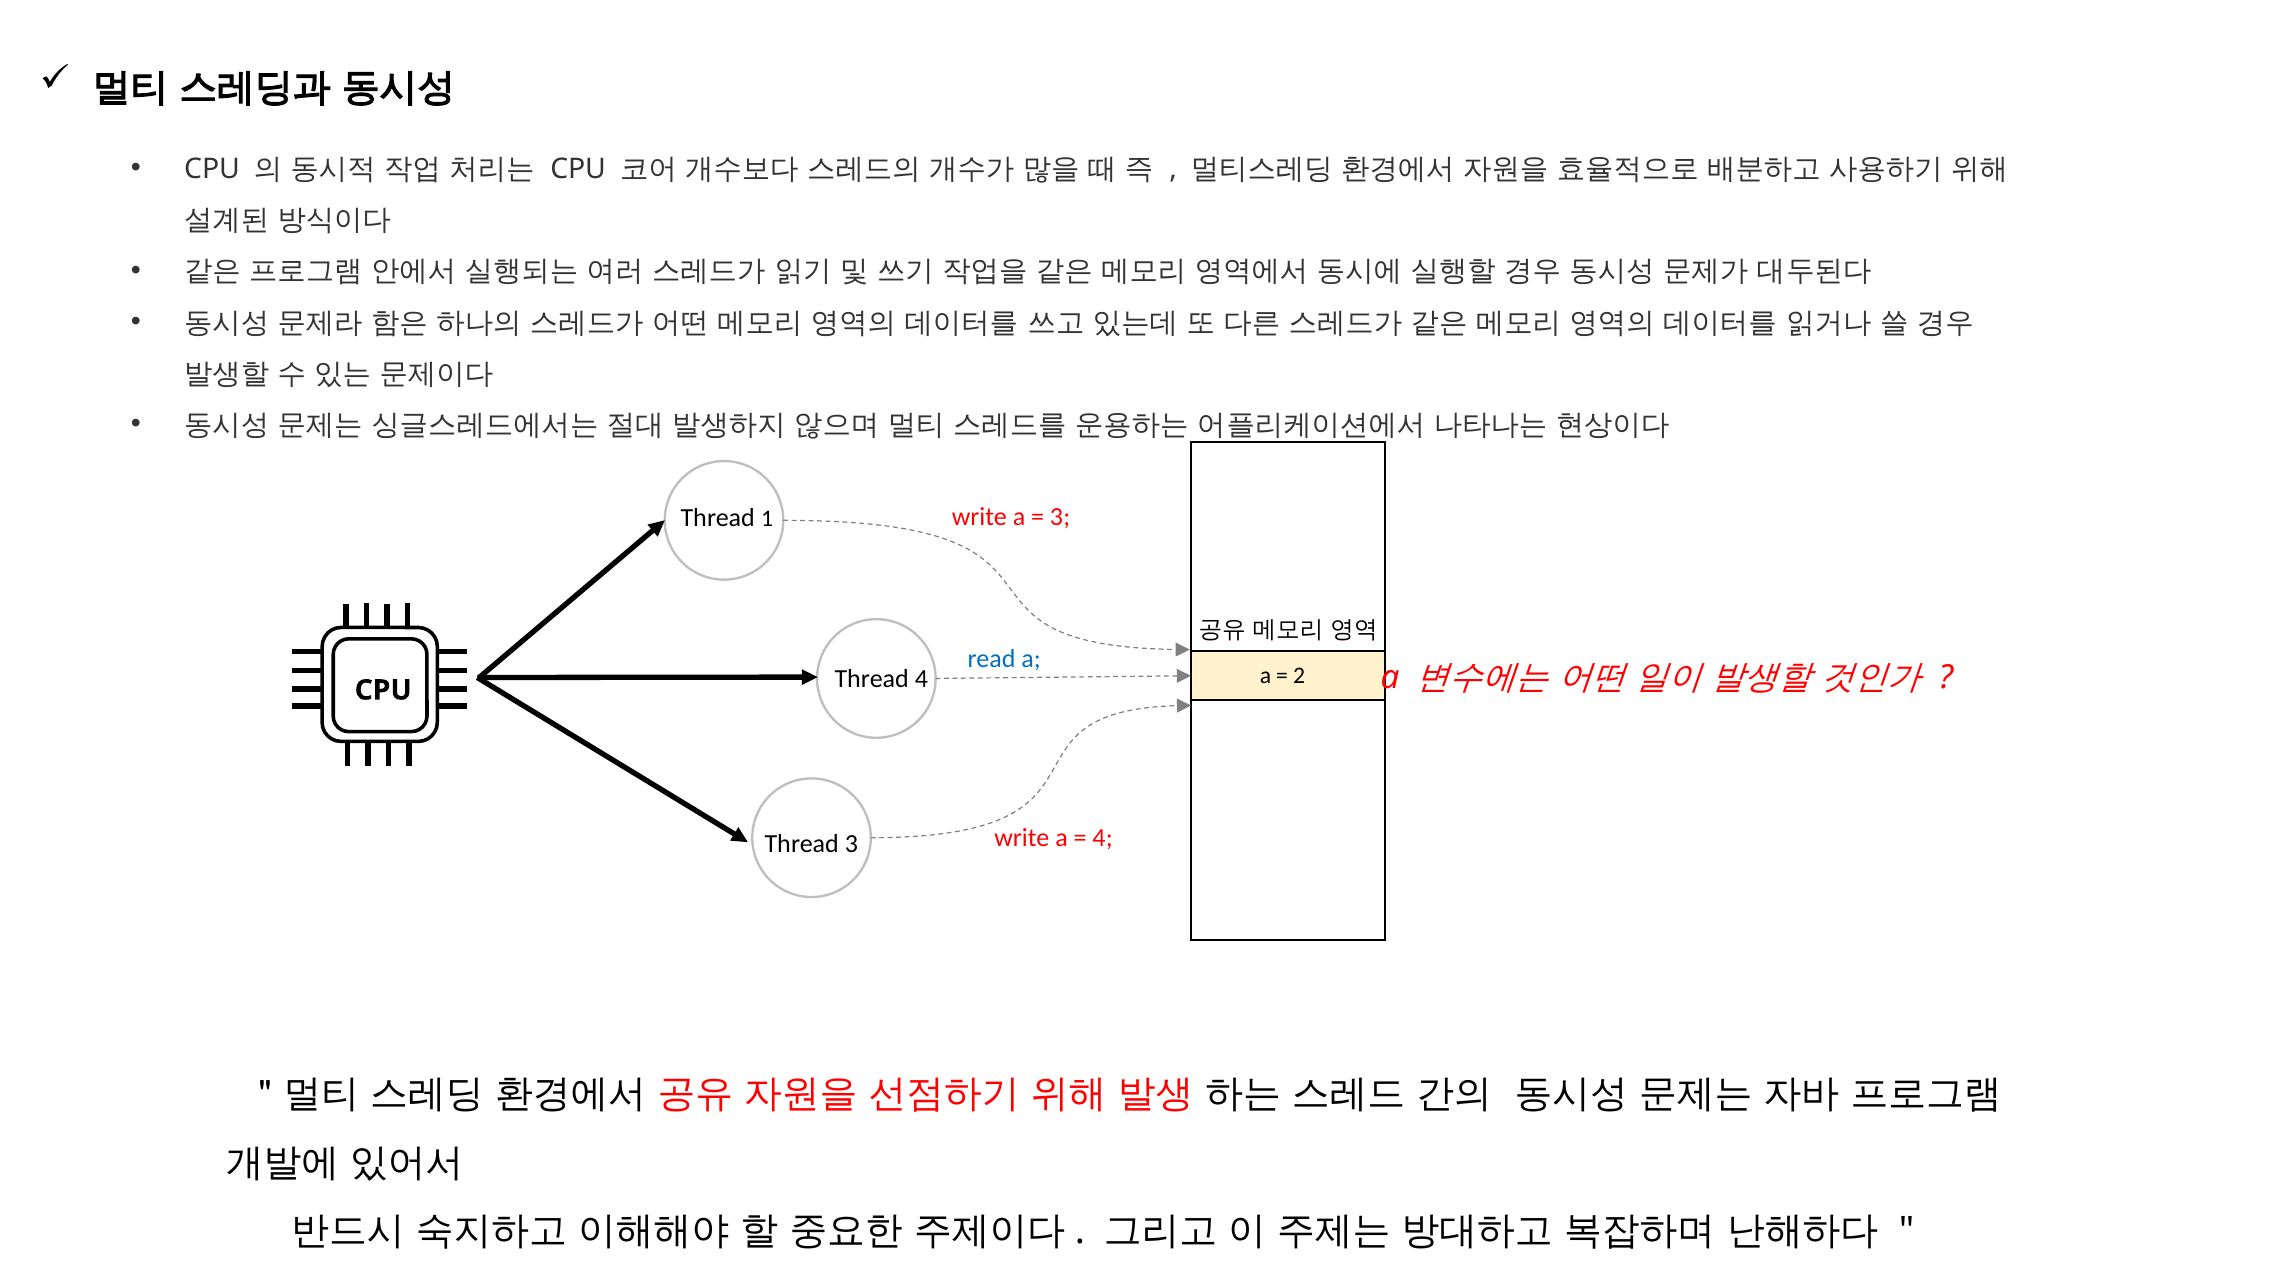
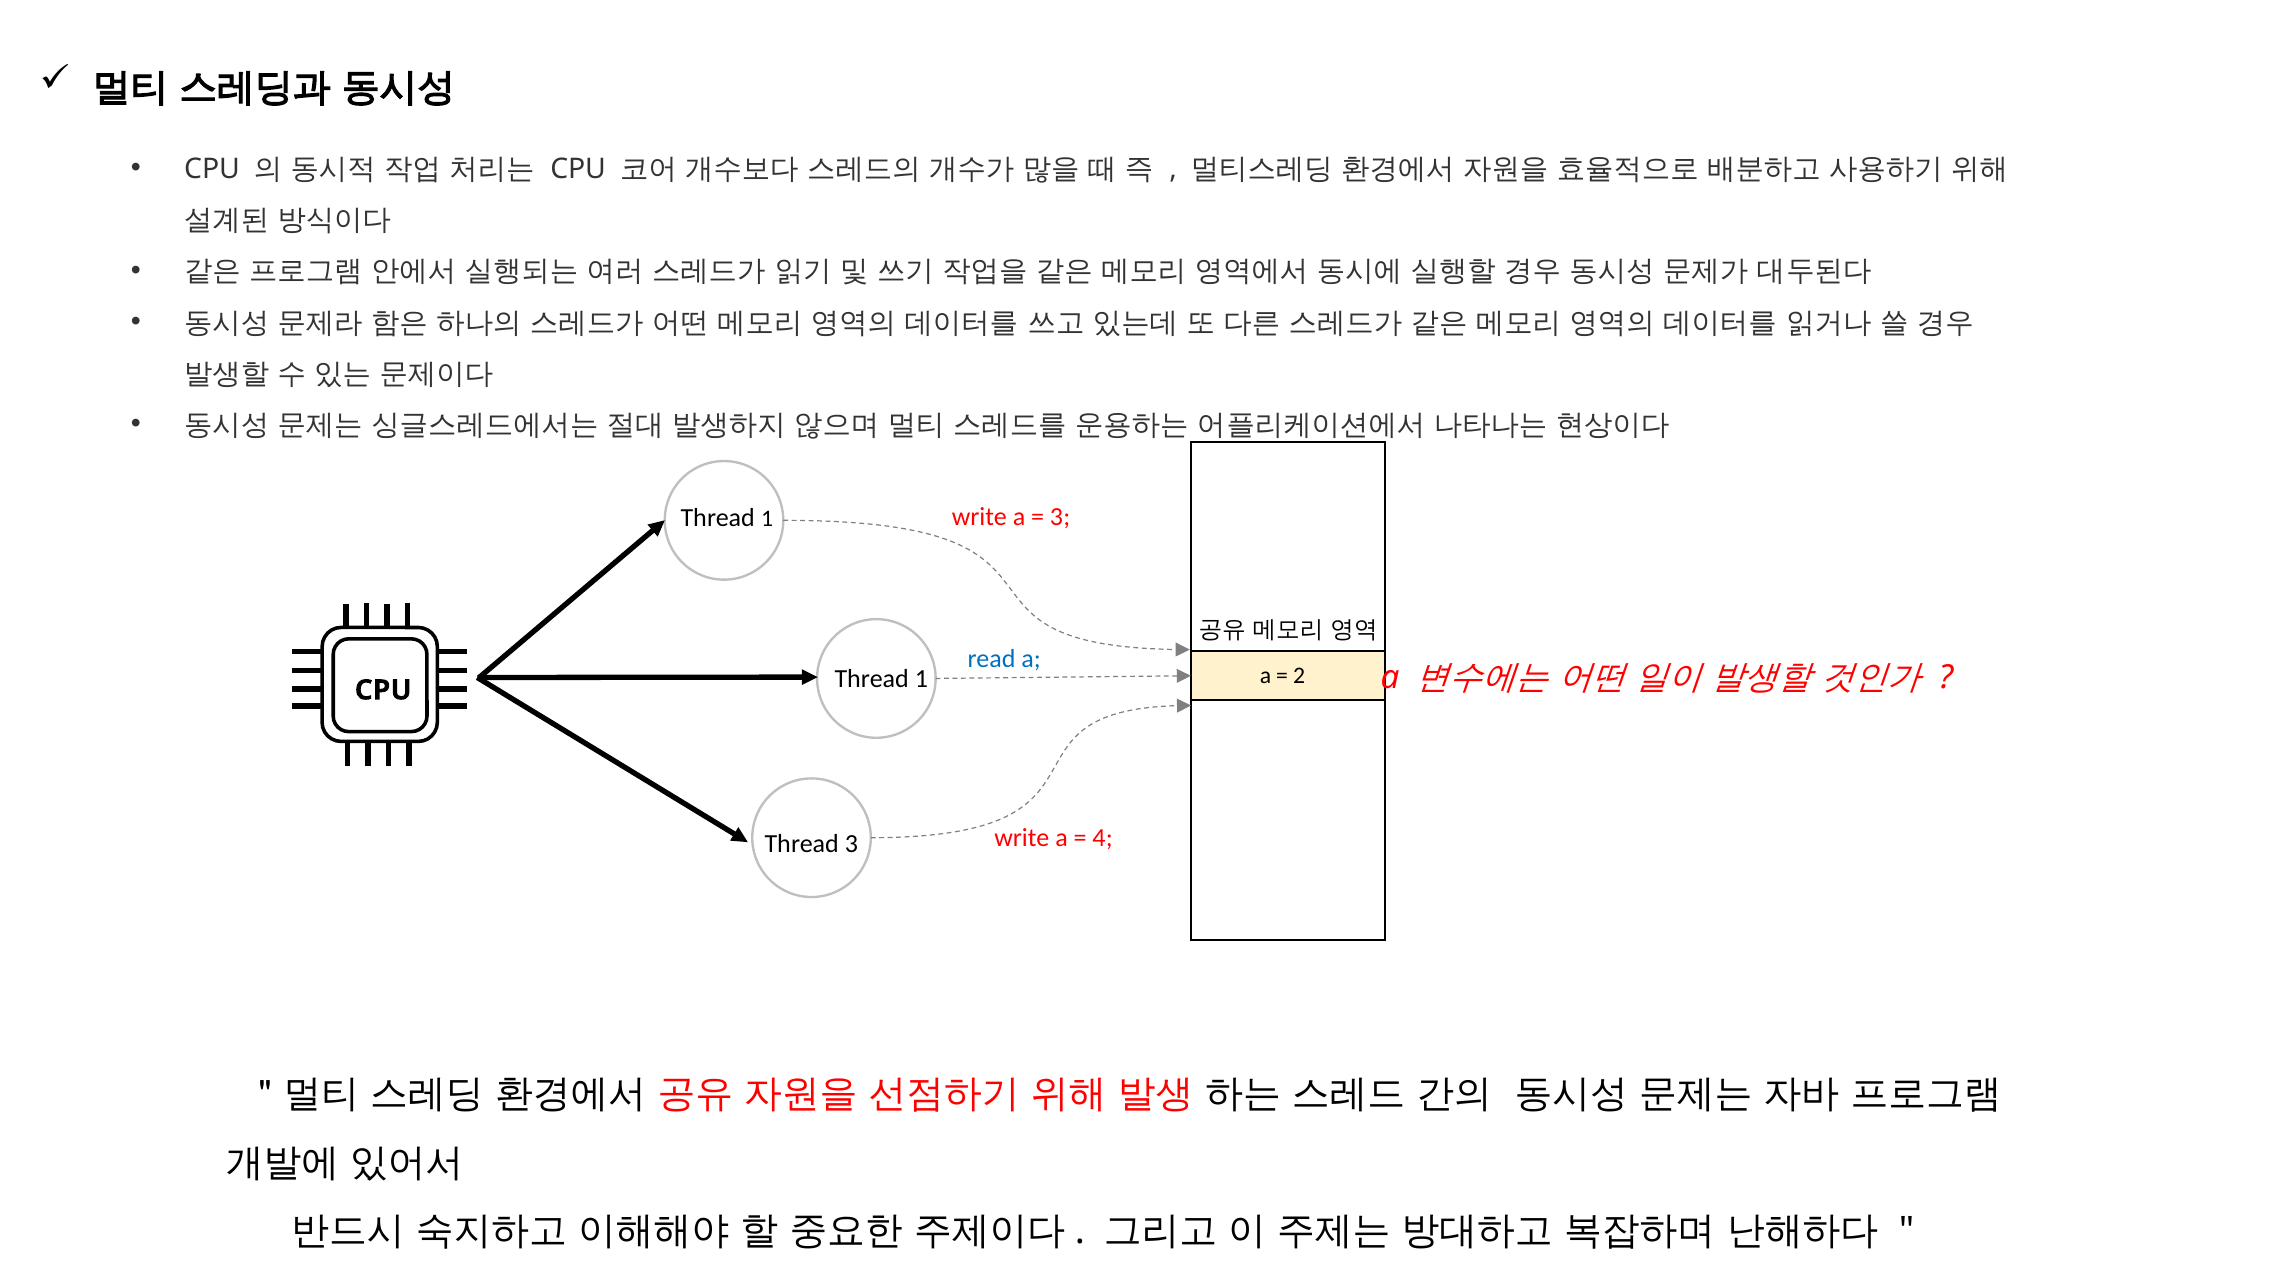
4 at (921, 679): 4 -> 1
